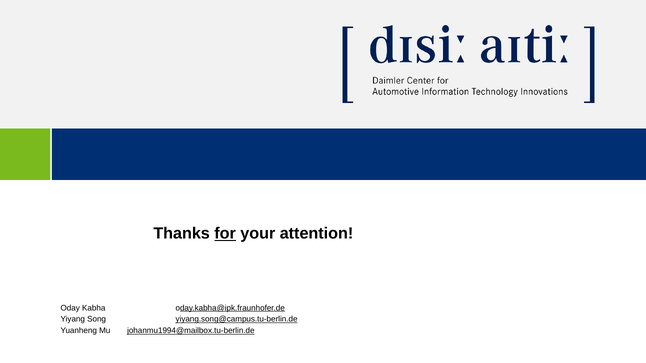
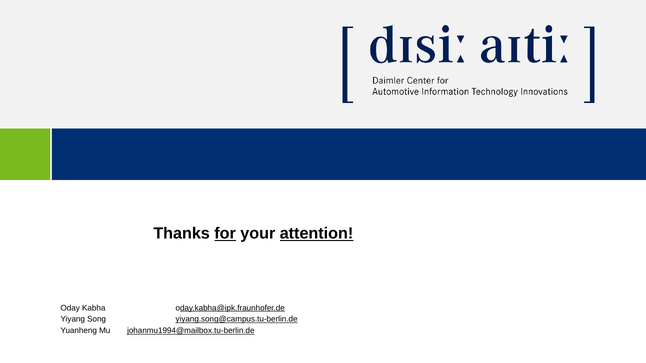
attention underline: none -> present
